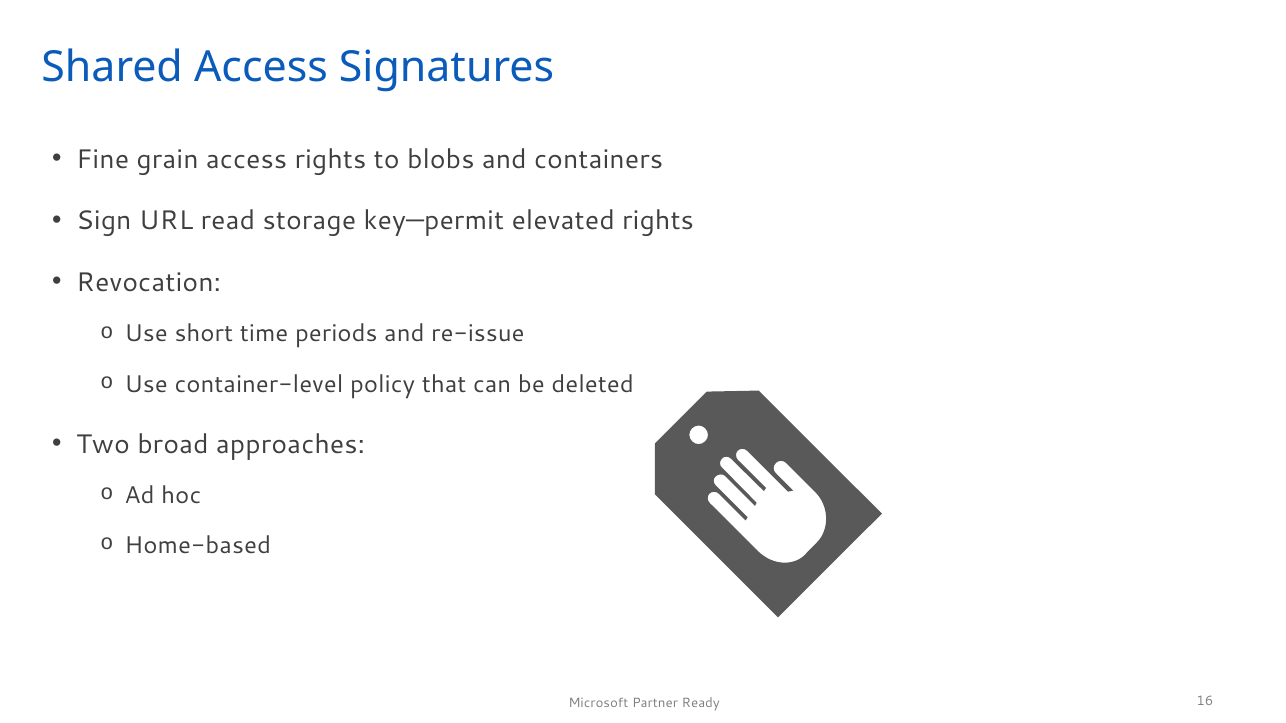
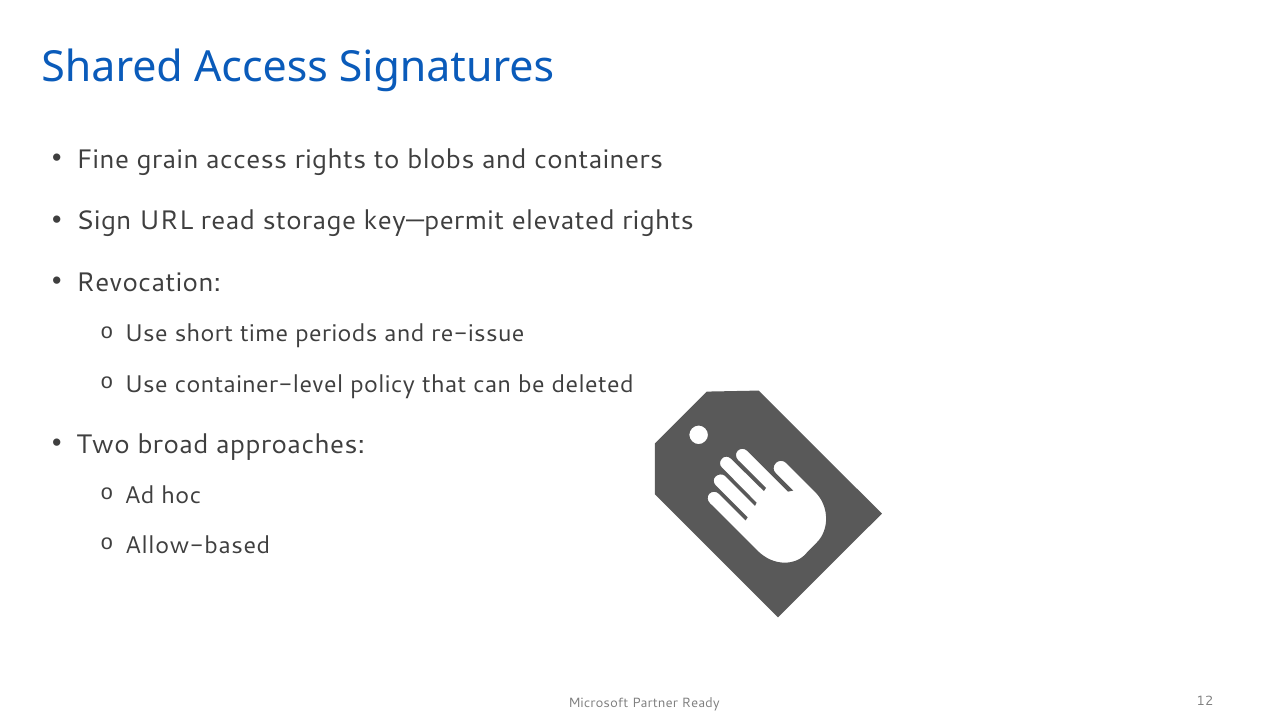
Home-based: Home-based -> Allow-based
16: 16 -> 12
